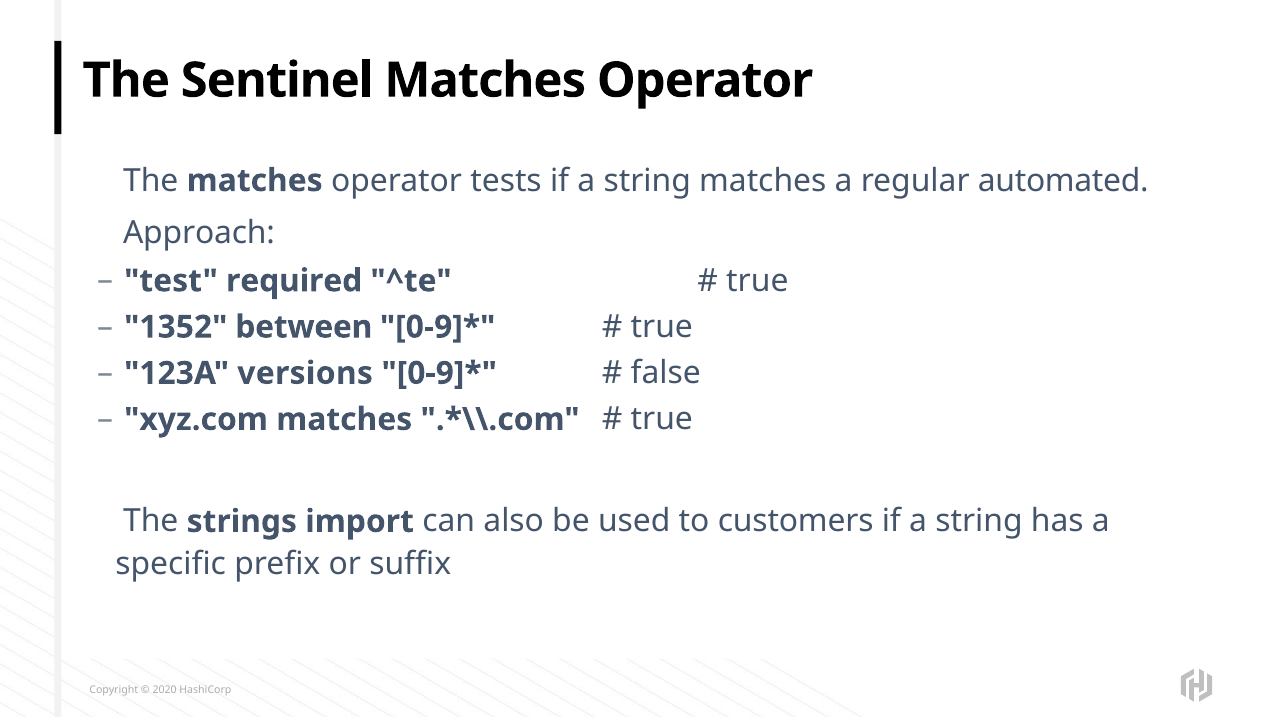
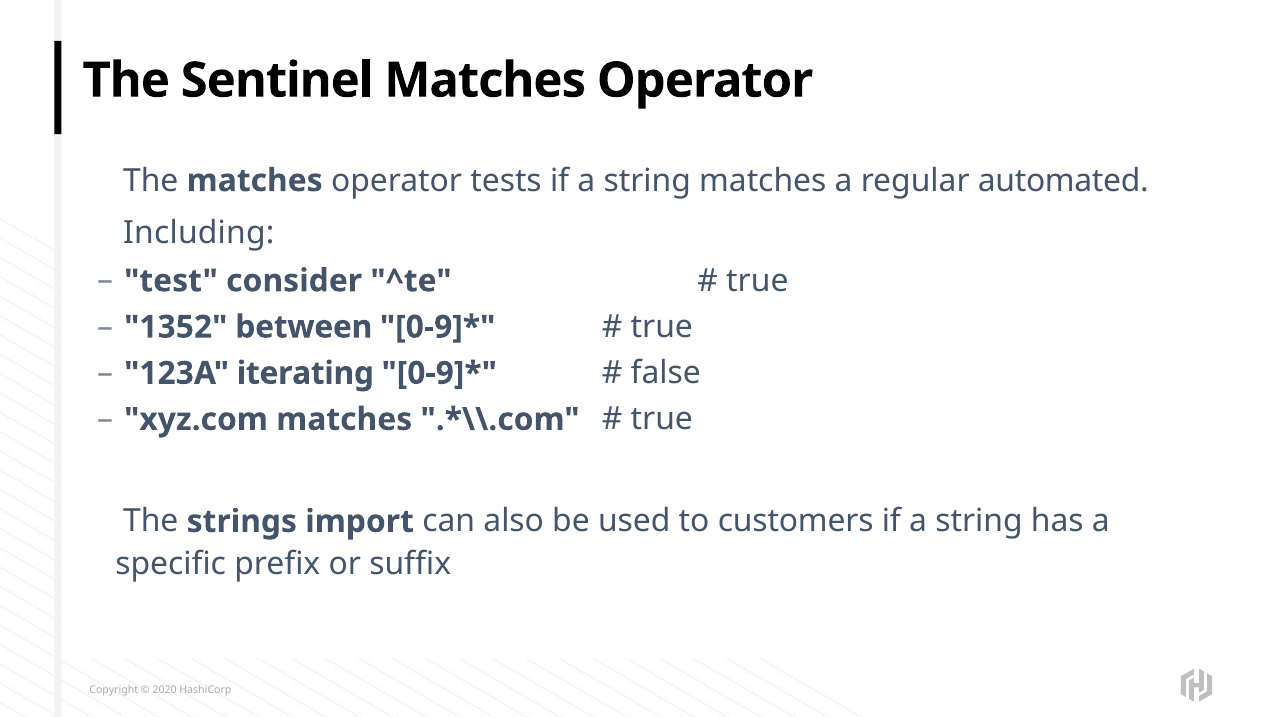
Approach: Approach -> Including
required: required -> consider
versions: versions -> iterating
